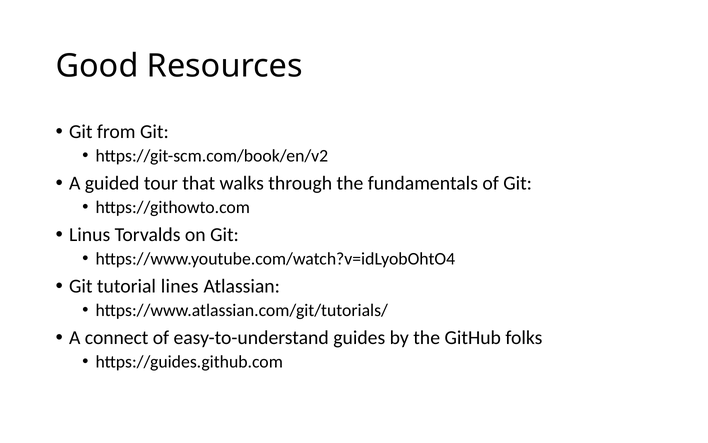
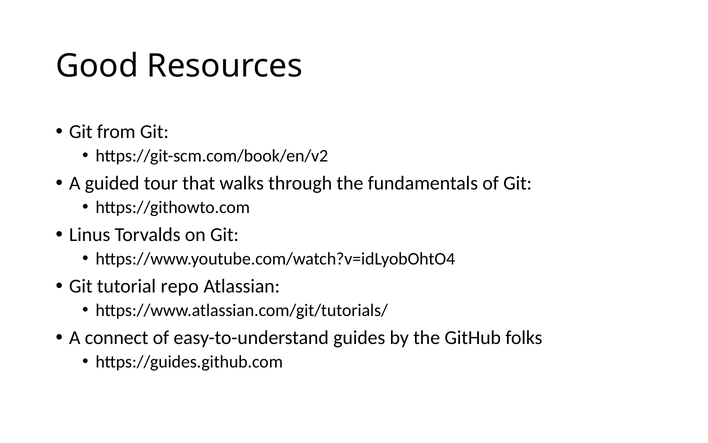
lines: lines -> repo
